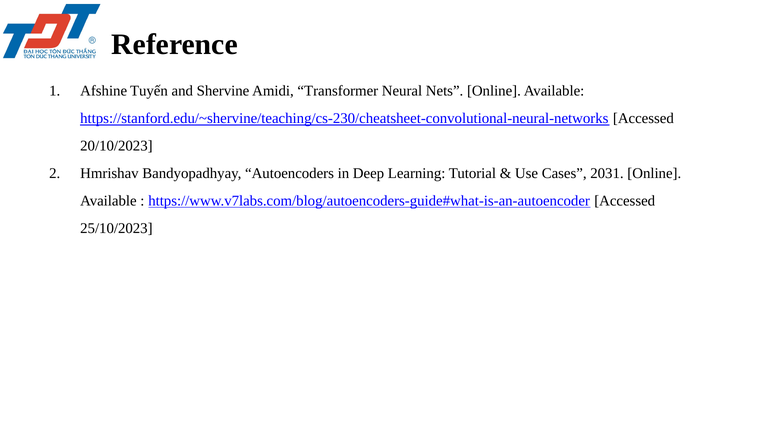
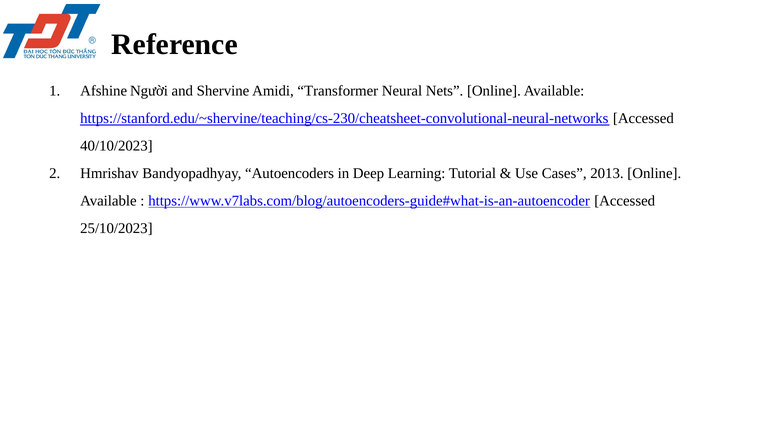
Tuyến: Tuyến -> Người
20/10/2023: 20/10/2023 -> 40/10/2023
2031: 2031 -> 2013
